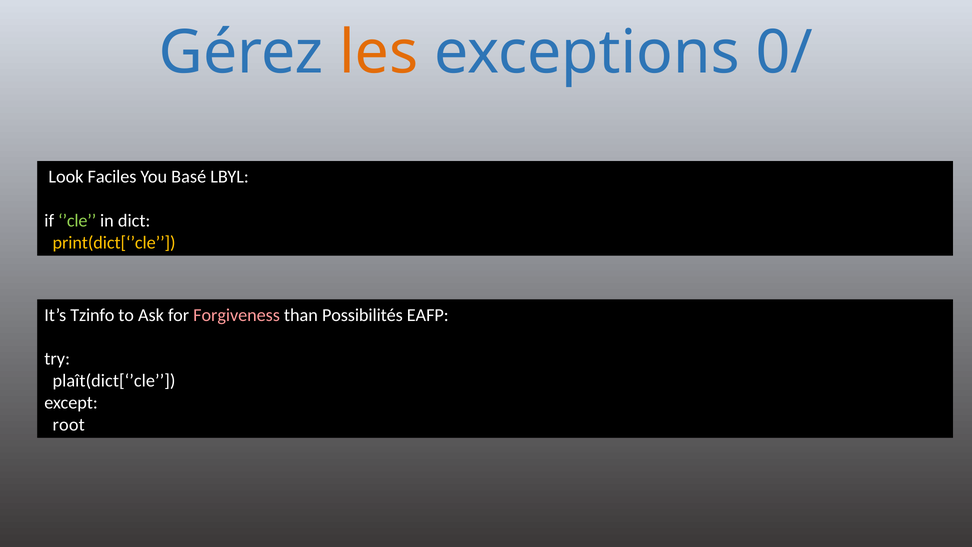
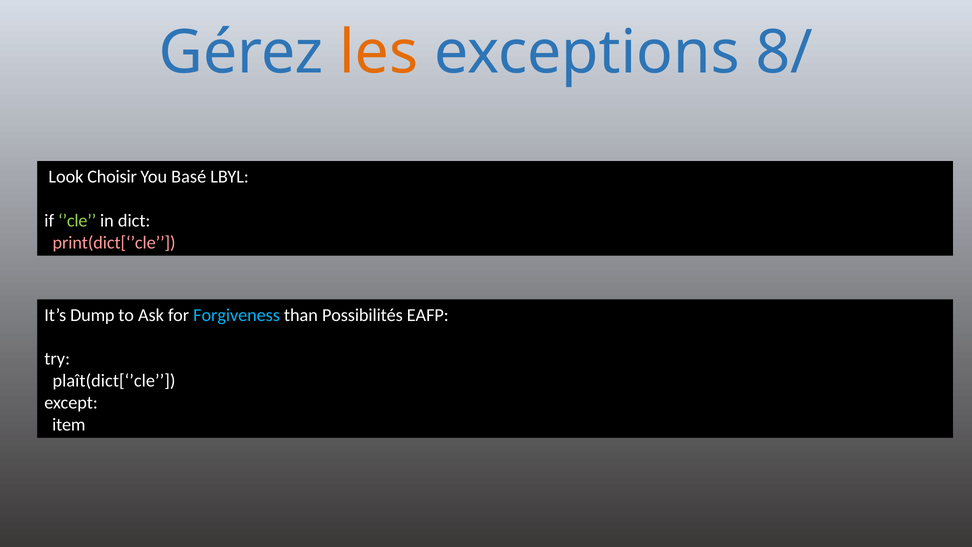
0/: 0/ -> 8/
Faciles: Faciles -> Choisir
print(dict[‘’cle colour: yellow -> pink
Tzinfo: Tzinfo -> Dump
Forgiveness colour: pink -> light blue
root: root -> item
